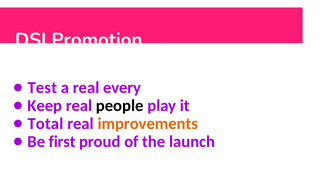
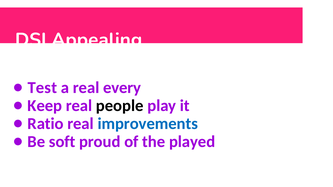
Promotion: Promotion -> Appealing
Total: Total -> Ratio
improvements colour: orange -> blue
first: first -> soft
launch: launch -> played
